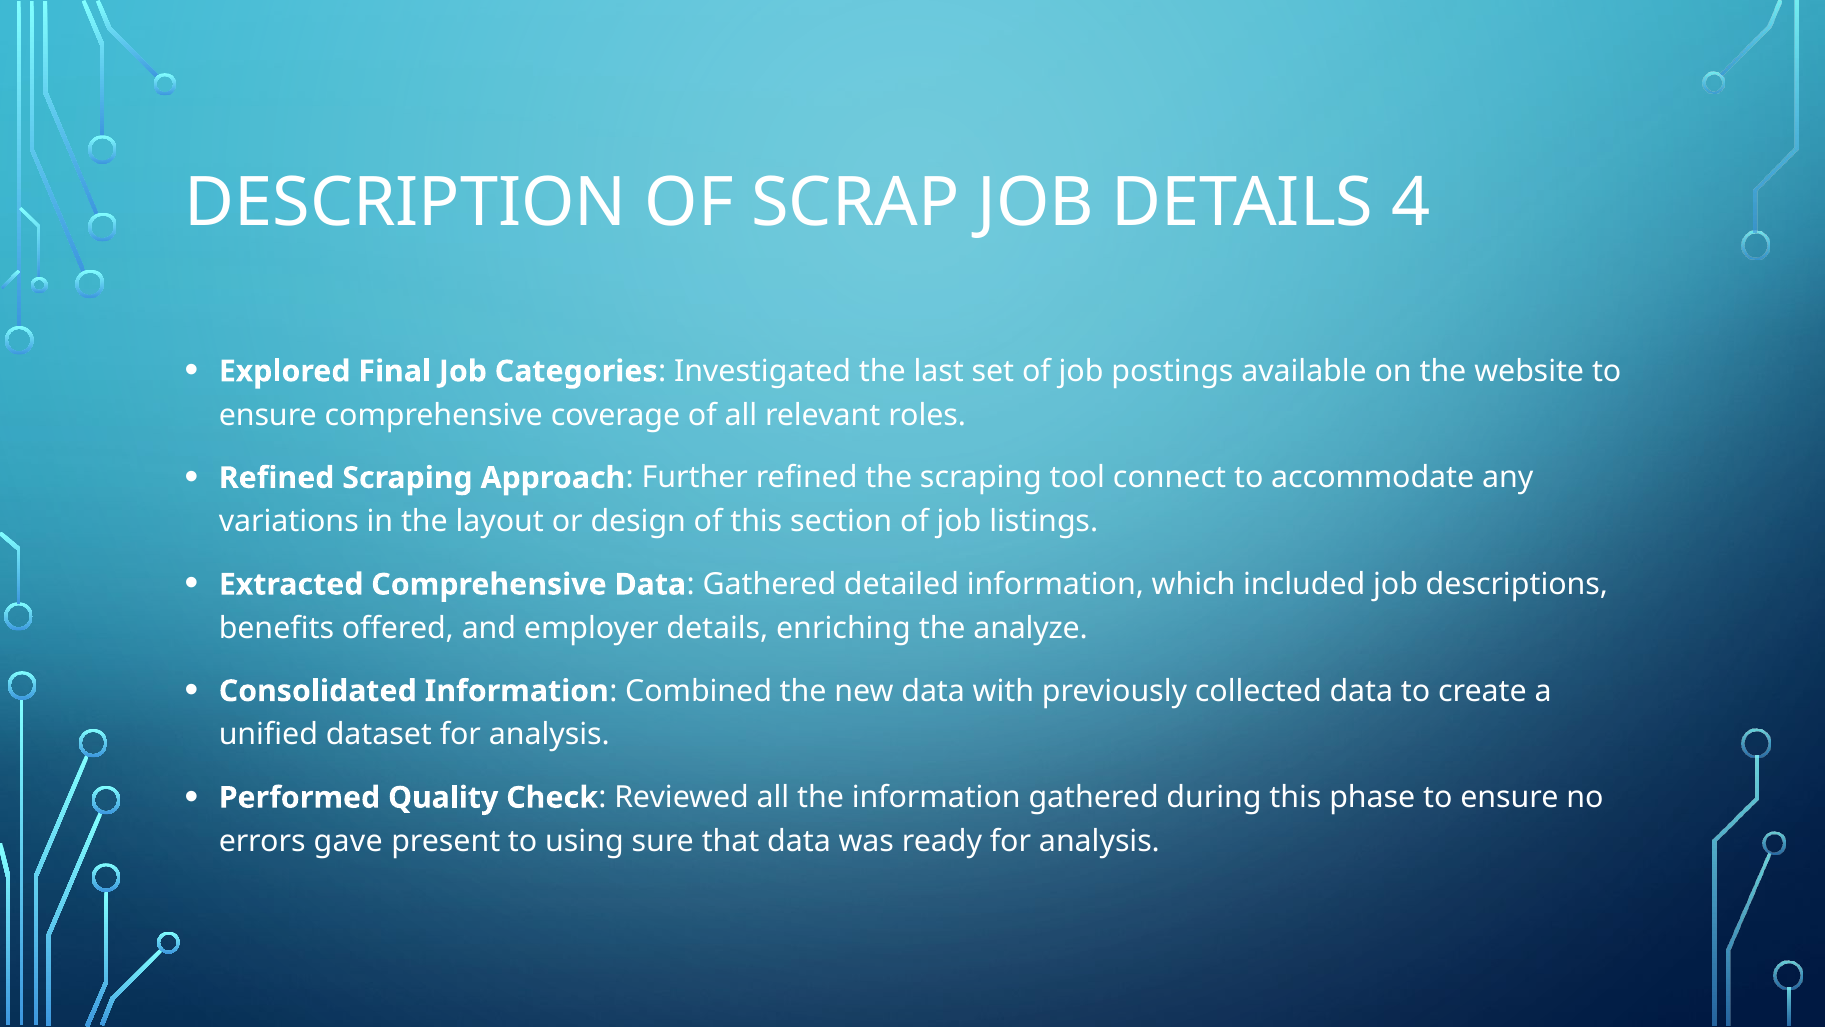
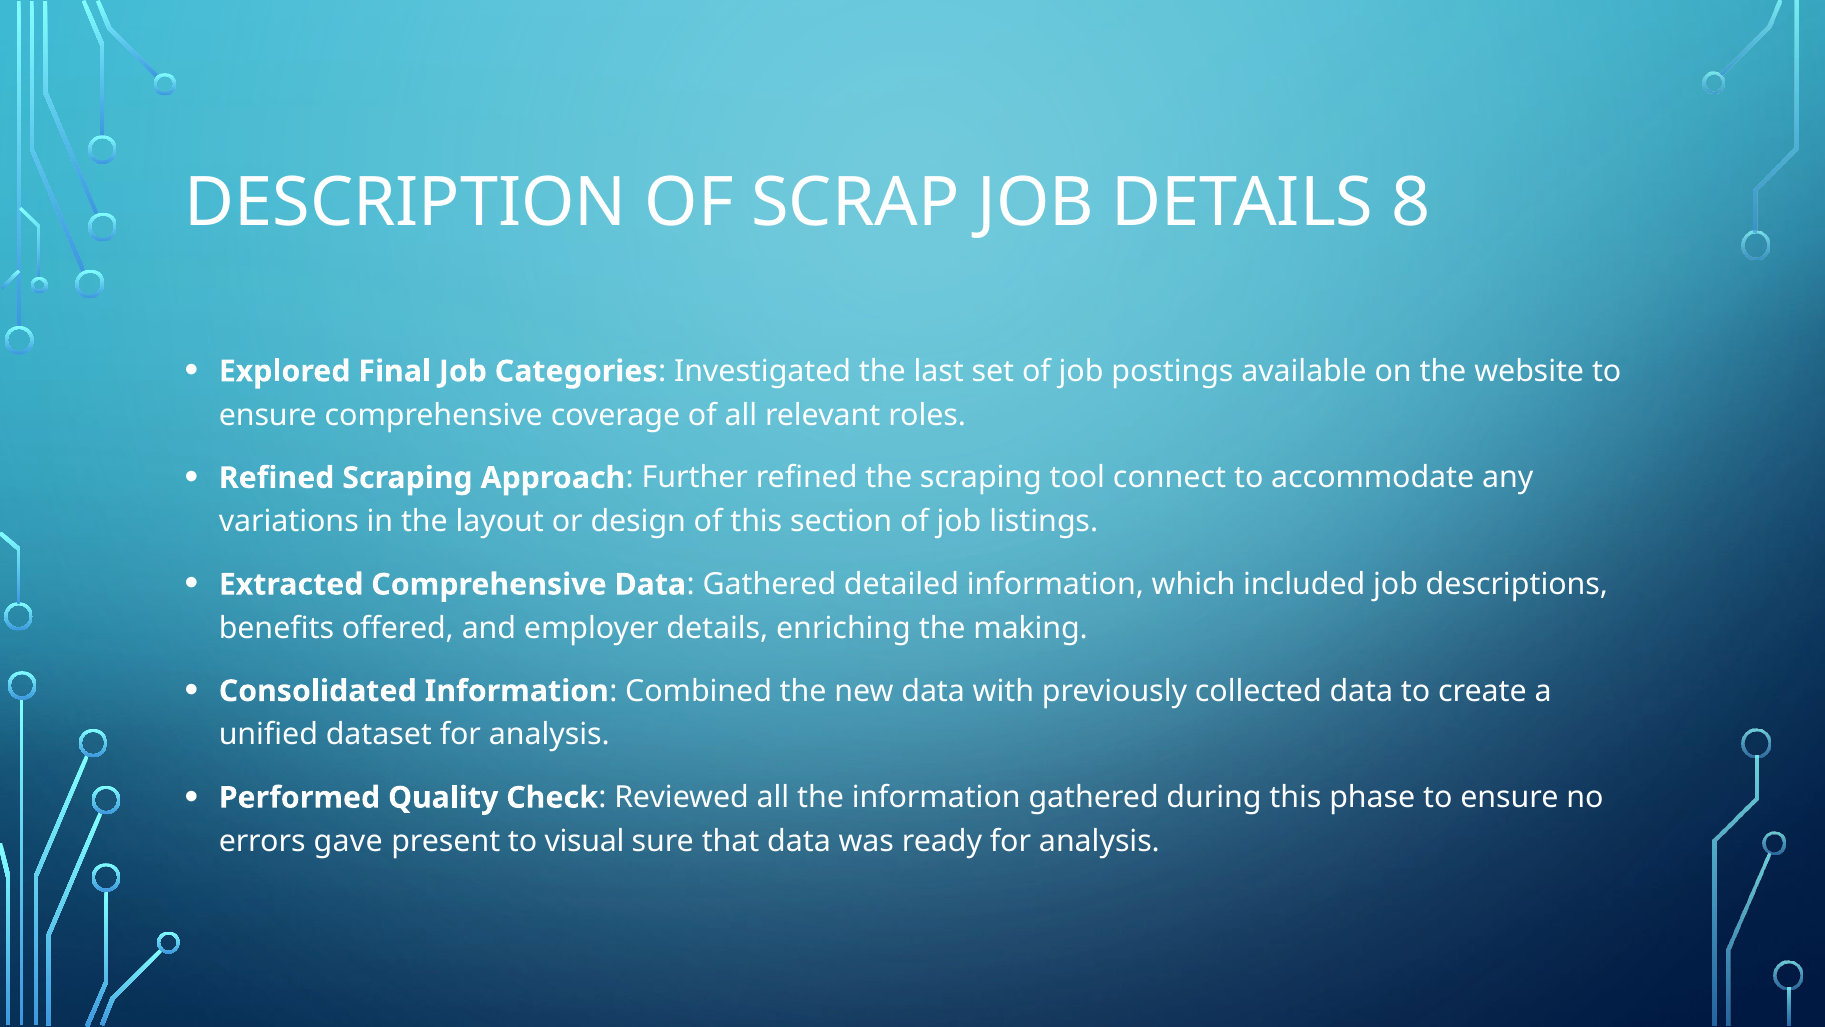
4: 4 -> 8
analyze: analyze -> making
using: using -> visual
